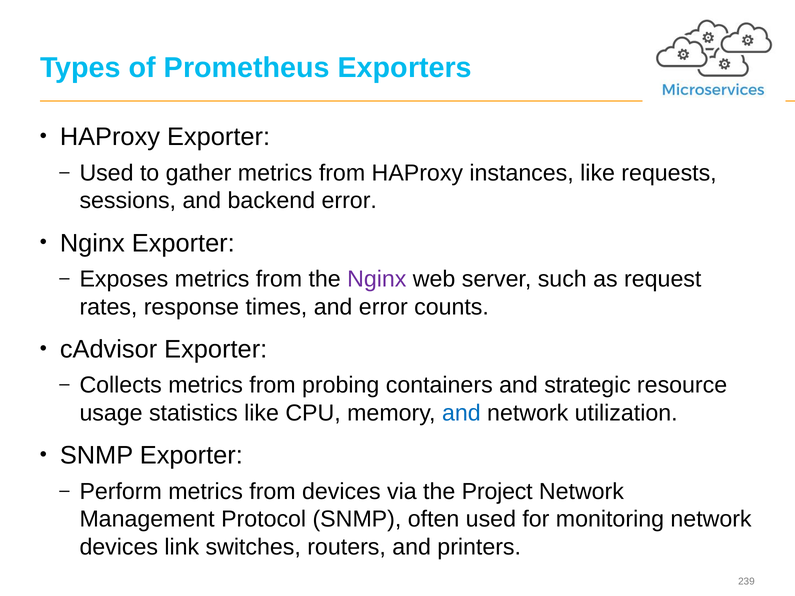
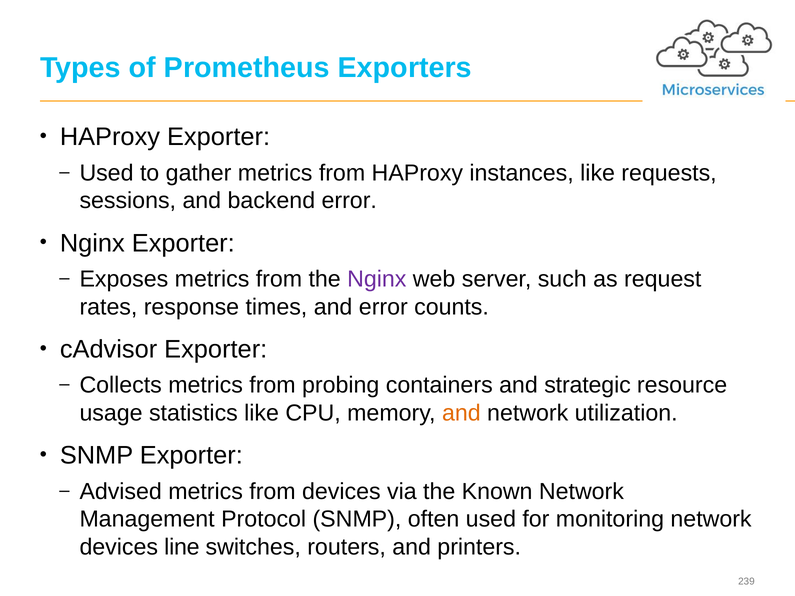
and at (461, 413) colour: blue -> orange
Perform: Perform -> Advised
Project: Project -> Known
link: link -> line
